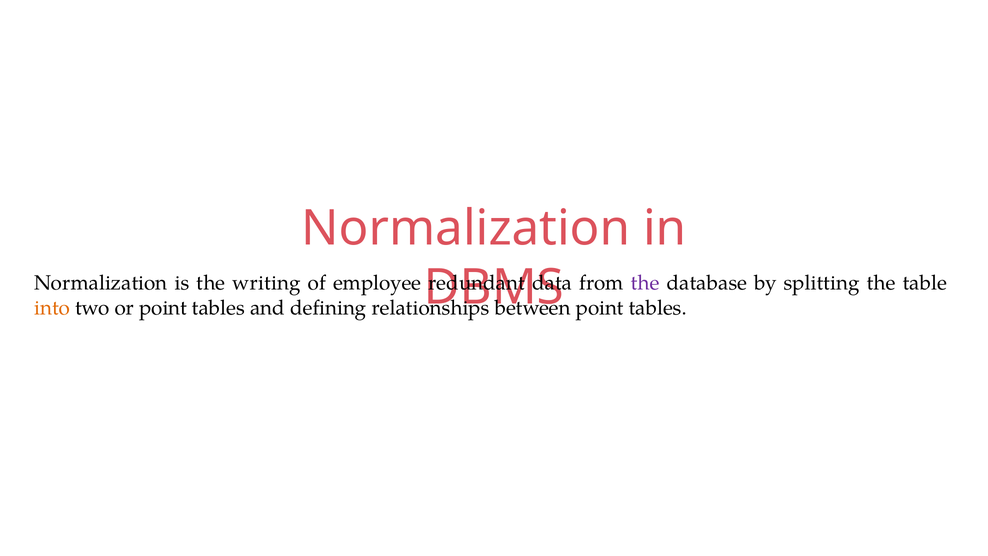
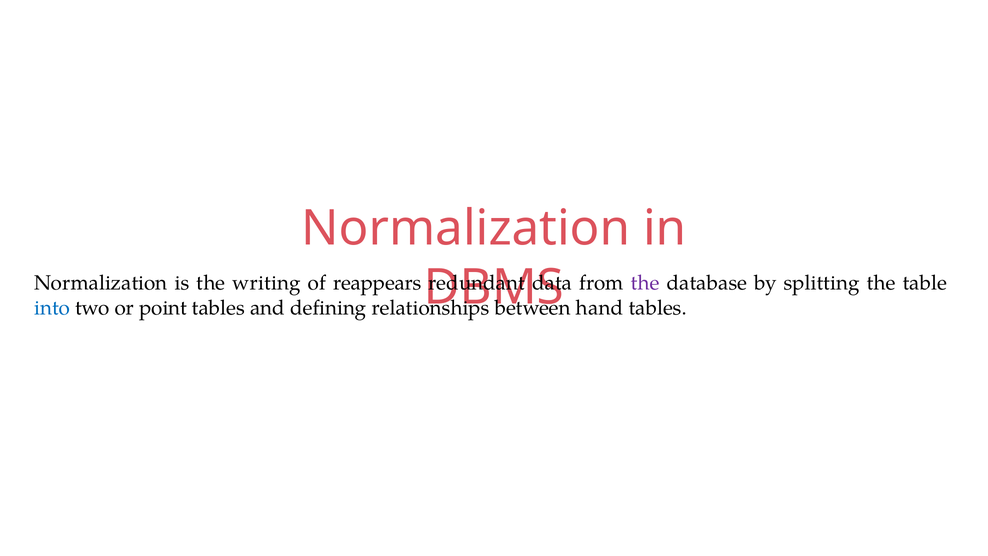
employee: employee -> reappears
into colour: orange -> blue
point at (600, 308): point -> hand
